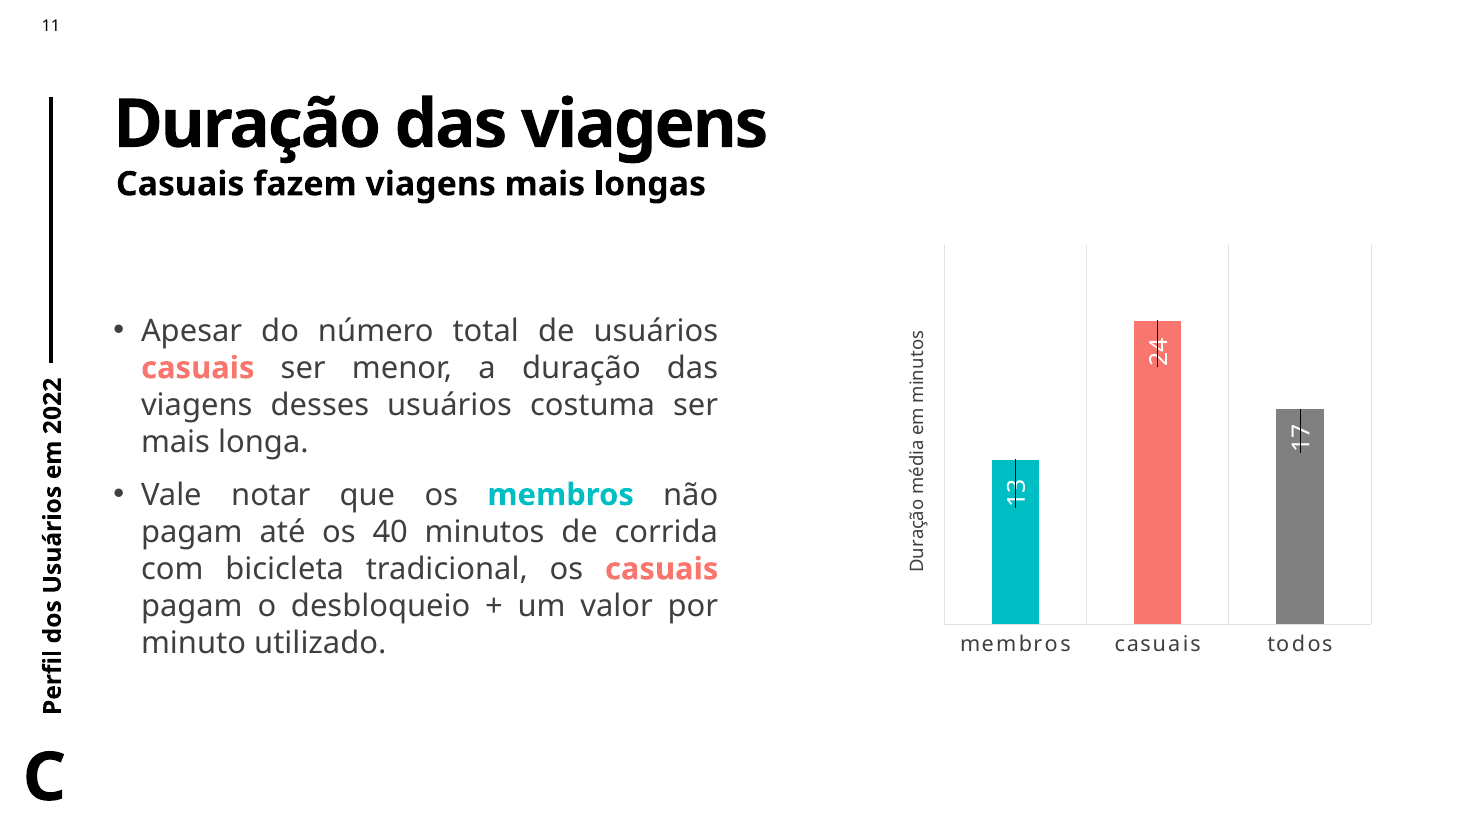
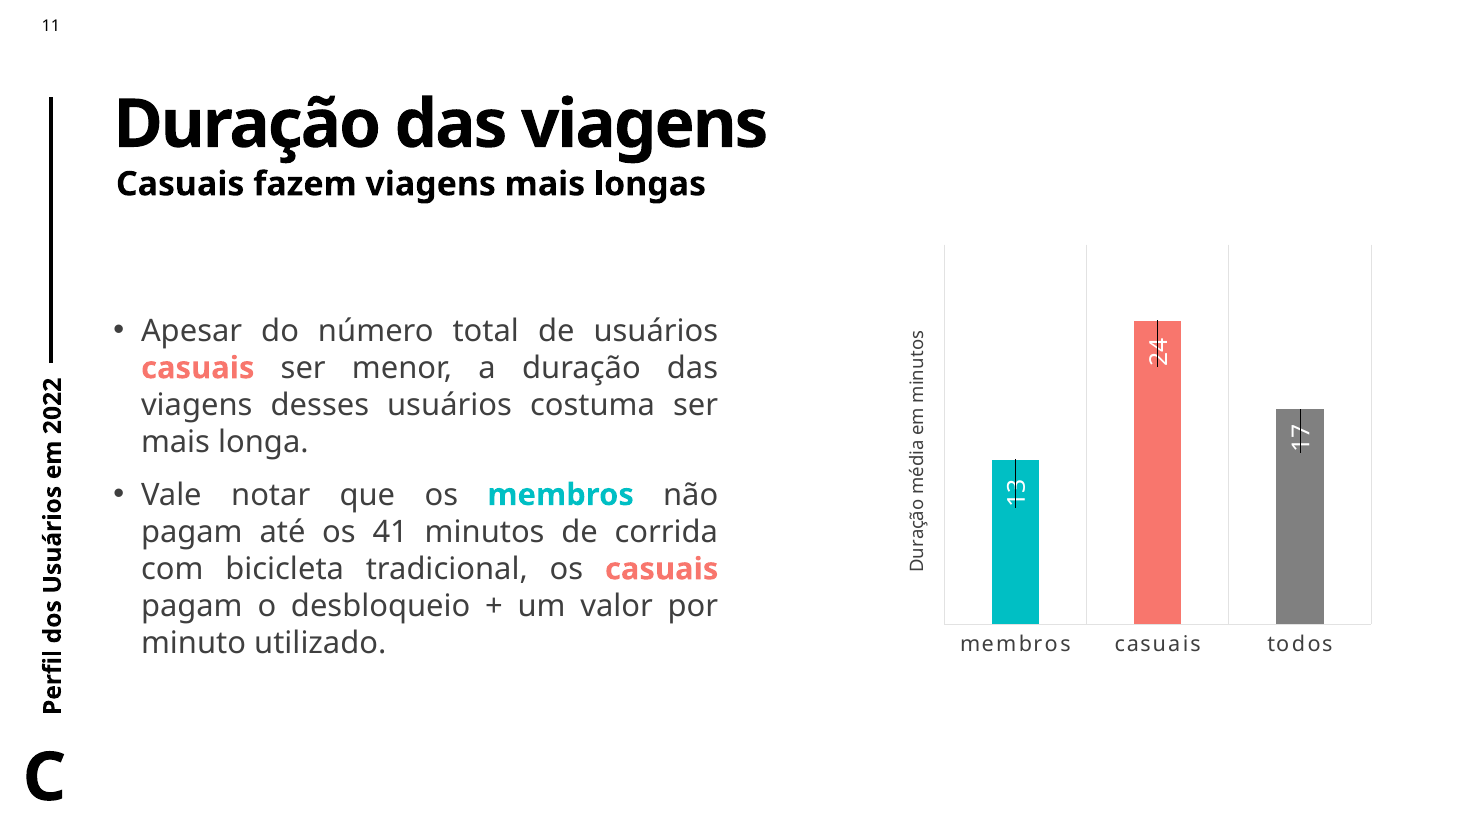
40: 40 -> 41
